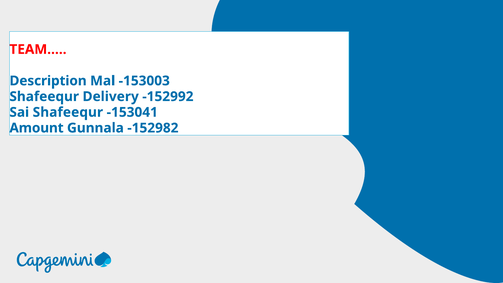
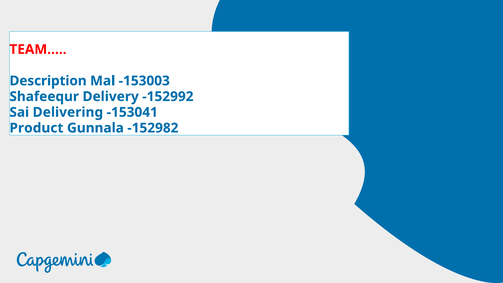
Sai Shafeequr: Shafeequr -> Delivering
Amount: Amount -> Product
